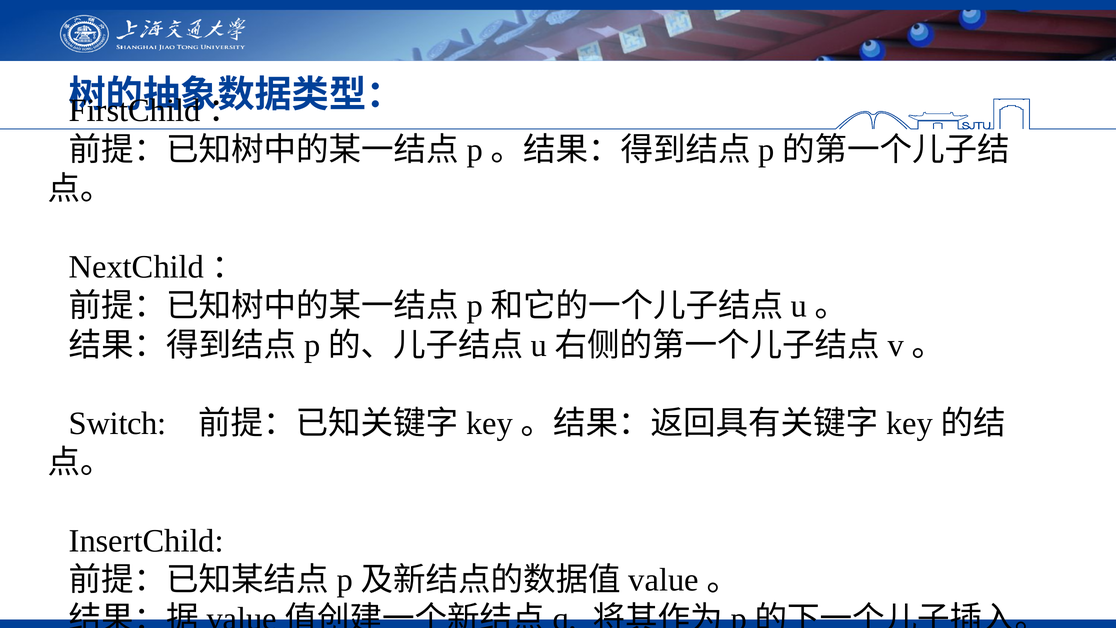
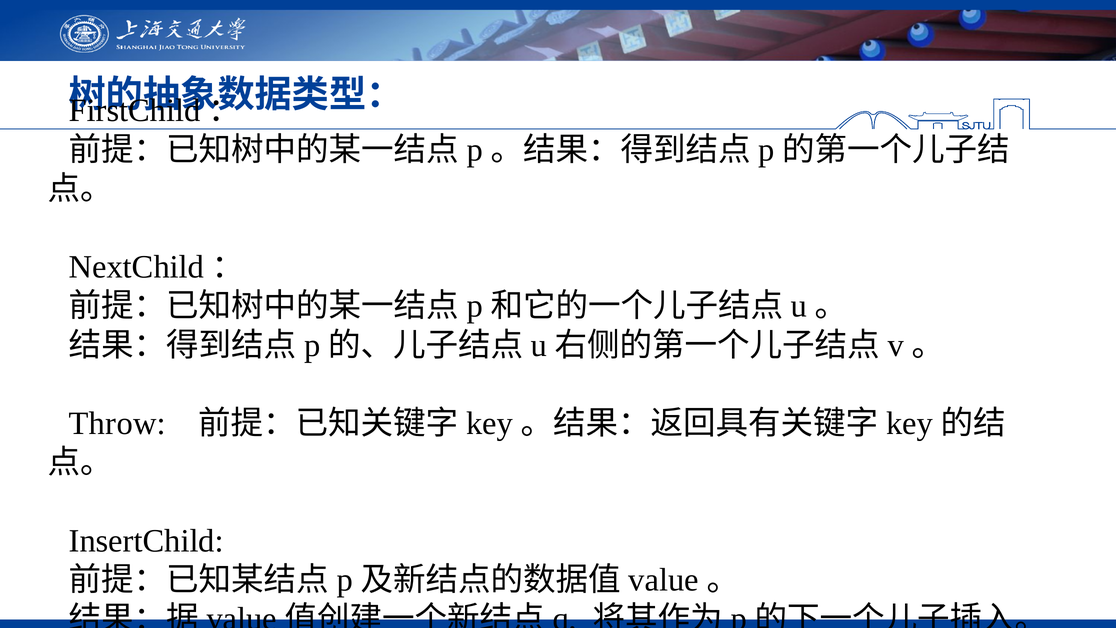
Switch: Switch -> Throw
